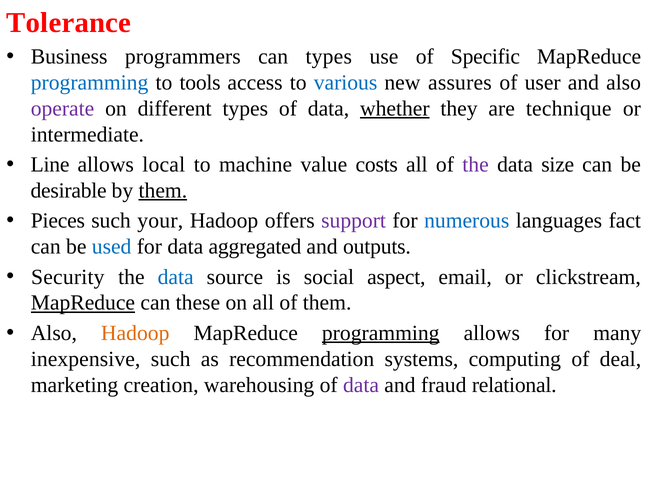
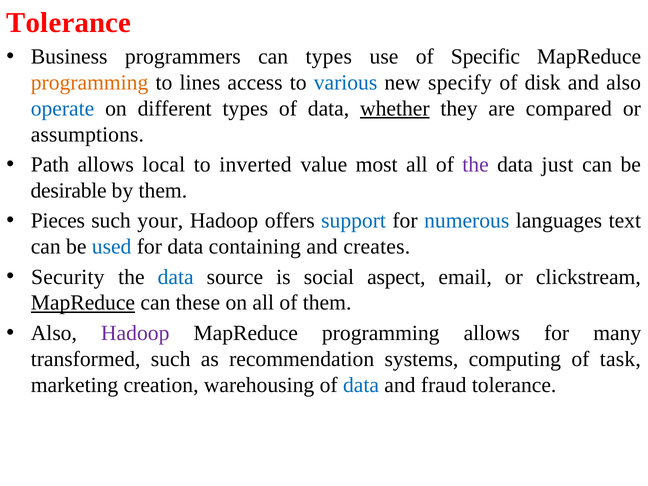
programming at (90, 83) colour: blue -> orange
tools: tools -> lines
assures: assures -> specify
user: user -> disk
operate colour: purple -> blue
technique: technique -> compared
intermediate: intermediate -> assumptions
Line: Line -> Path
machine: machine -> inverted
costs: costs -> most
size: size -> just
them at (163, 191) underline: present -> none
support colour: purple -> blue
fact: fact -> text
aggregated: aggregated -> containing
outputs: outputs -> creates
Hadoop at (135, 333) colour: orange -> purple
programming at (381, 333) underline: present -> none
inexpensive: inexpensive -> transformed
deal: deal -> task
data at (361, 385) colour: purple -> blue
fraud relational: relational -> tolerance
